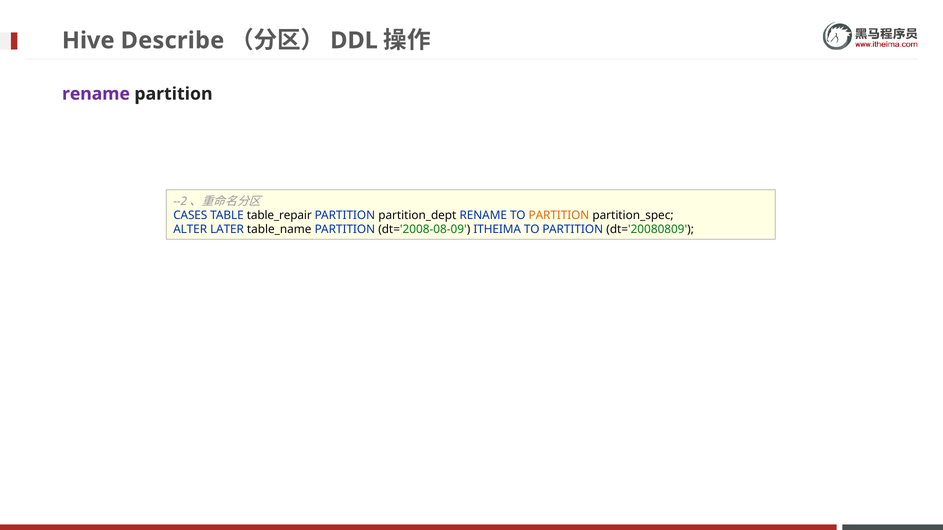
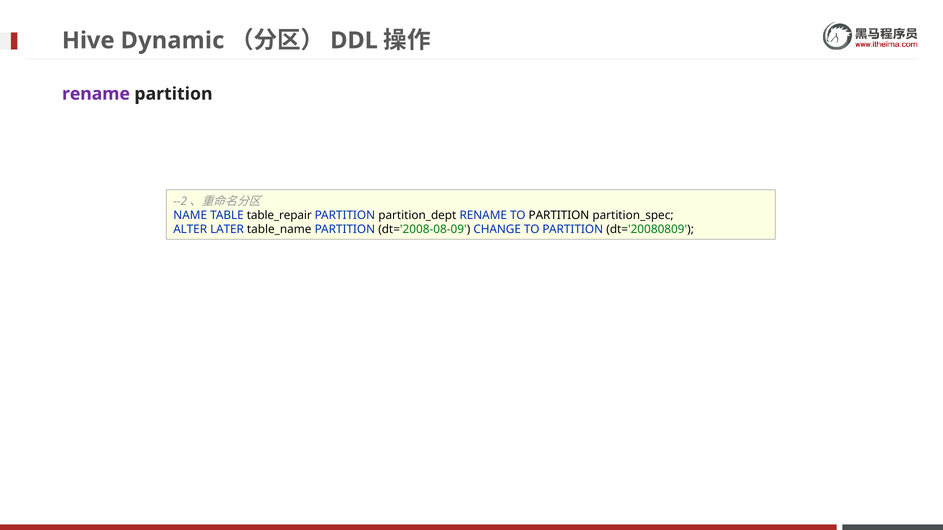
Describe: Describe -> Dynamic
CASES: CASES -> NAME
PARTITION at (559, 215) colour: orange -> black
ITHEIMA: ITHEIMA -> CHANGE
